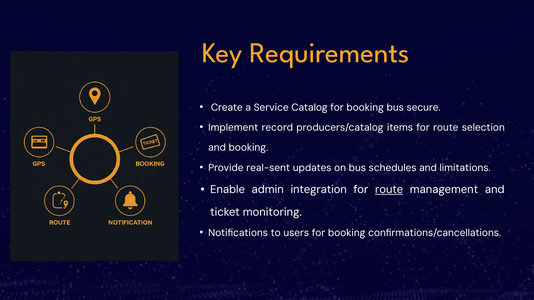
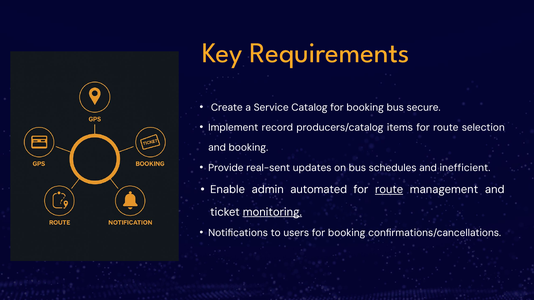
limitations: limitations -> inefficient
integration: integration -> automated
monitoring underline: none -> present
